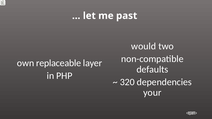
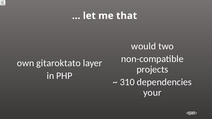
past: past -> that
replaceable: replaceable -> gitaroktato
defaults: defaults -> projects
320: 320 -> 310
